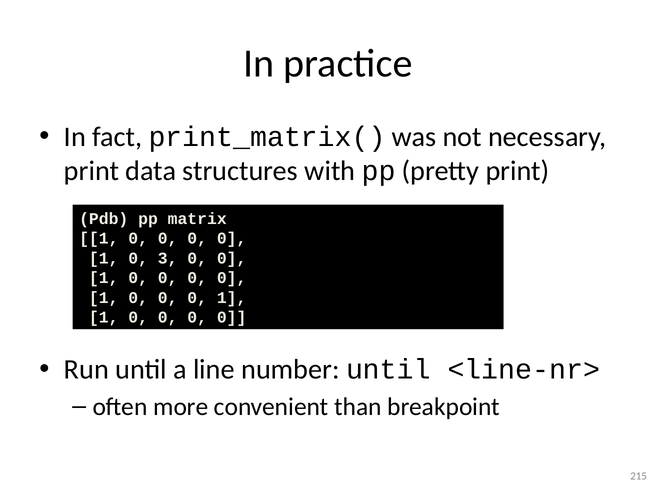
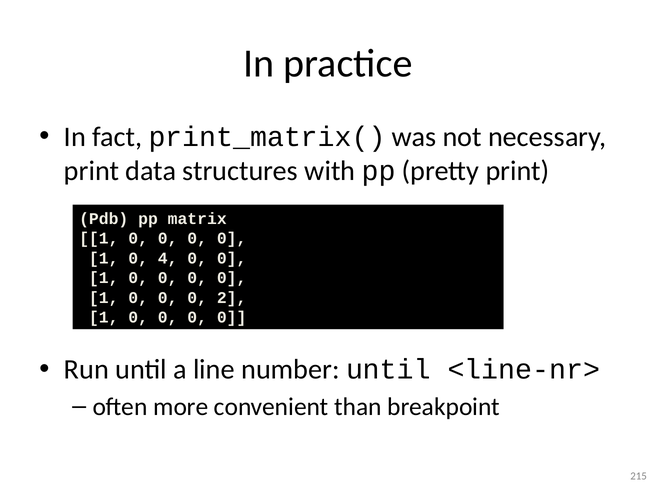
3: 3 -> 4
1 at (232, 298): 1 -> 2
